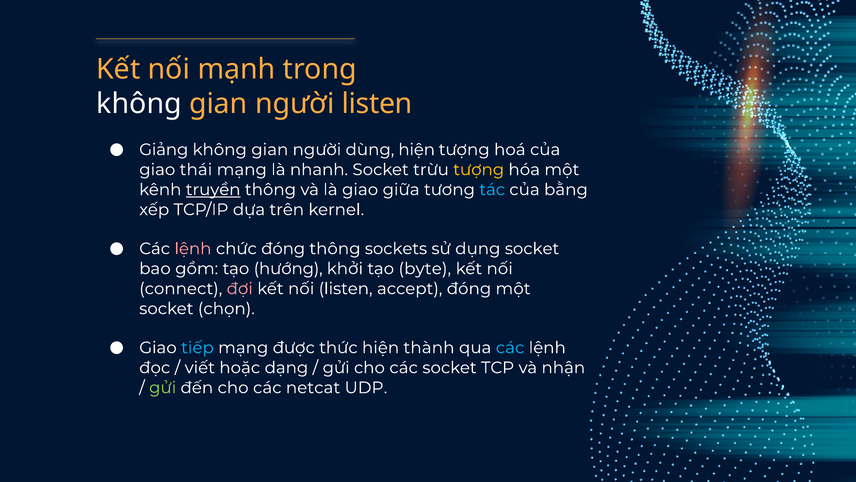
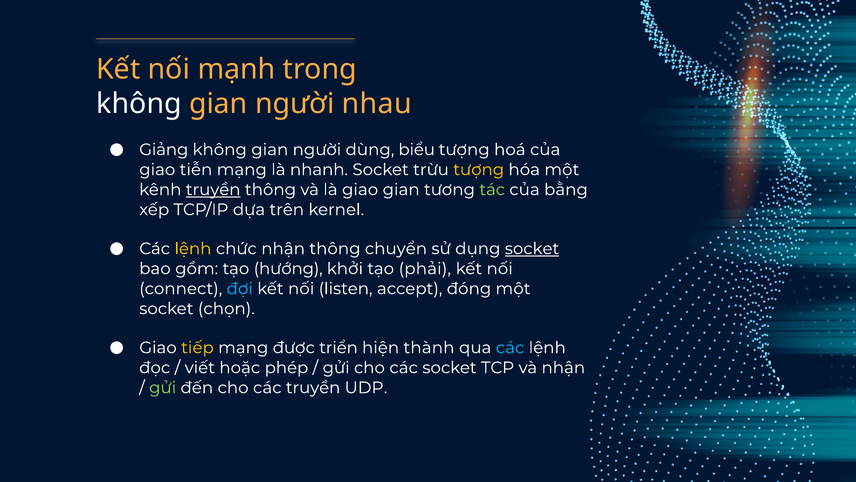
người listen: listen -> nhau
dùng hiện: hiện -> biểu
thái: thái -> tiễn
giao giữa: giữa -> gian
tác colour: light blue -> light green
lệnh at (193, 248) colour: pink -> yellow
chức đóng: đóng -> nhận
sockets: sockets -> chuyển
socket at (532, 248) underline: none -> present
byte: byte -> phải
đợi colour: pink -> light blue
tiếp colour: light blue -> yellow
thức: thức -> triển
dạng: dạng -> phép
các netcat: netcat -> truyền
